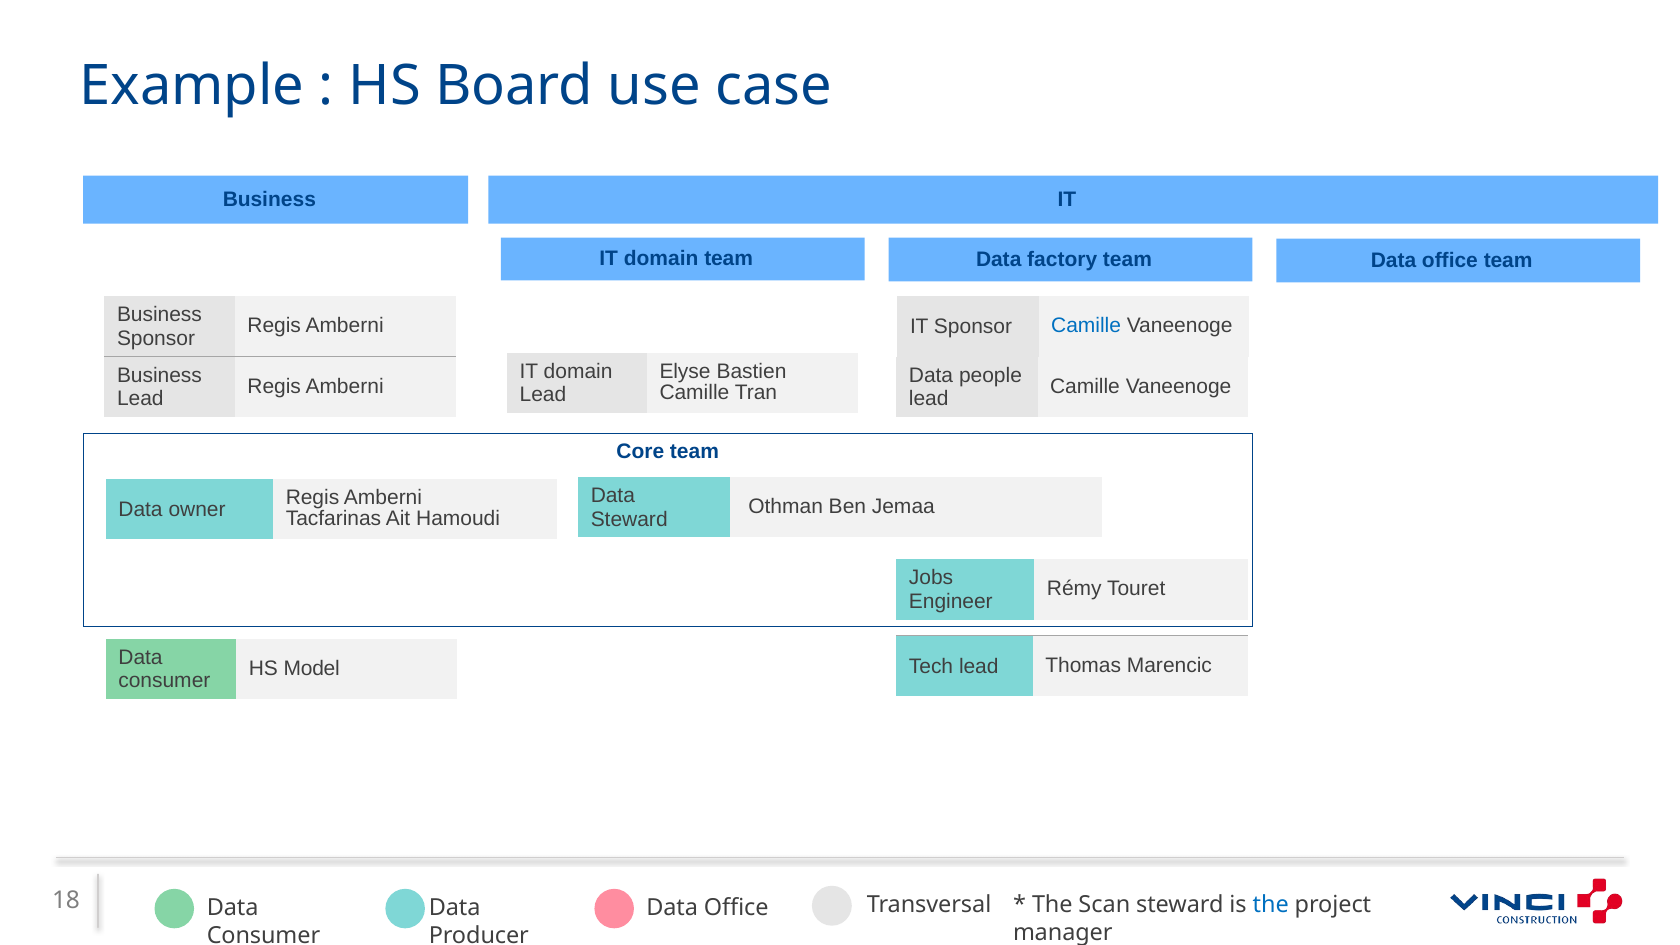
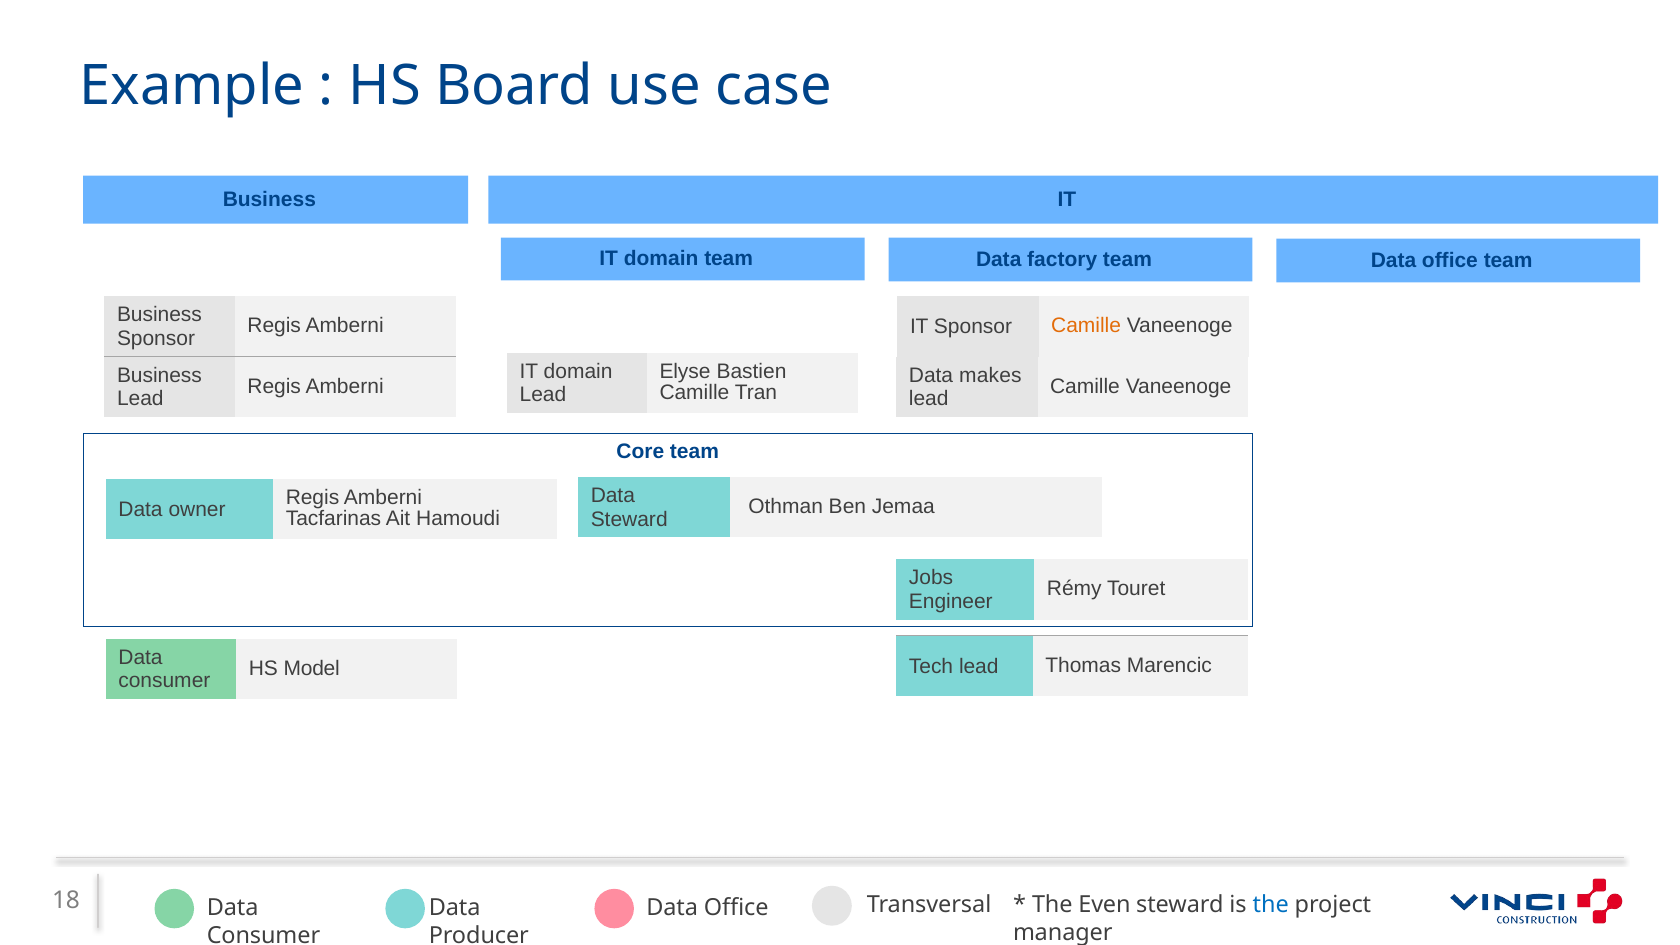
Camille at (1086, 326) colour: blue -> orange
people: people -> makes
Scan: Scan -> Even
